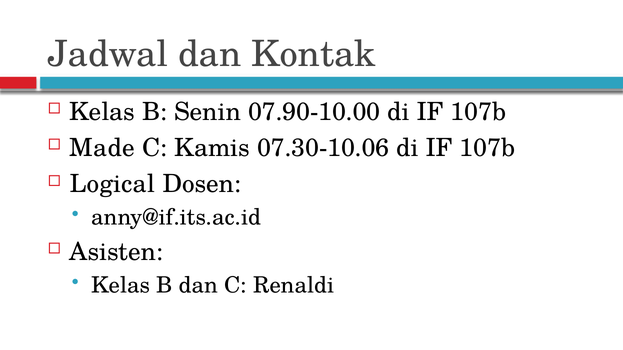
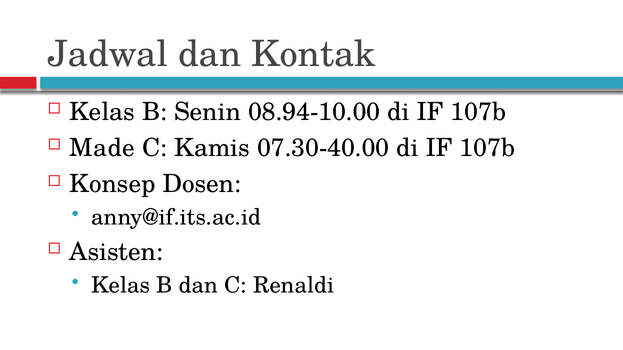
07.90-10.00: 07.90-10.00 -> 08.94-10.00
07.30-10.06: 07.30-10.06 -> 07.30-40.00
Logical: Logical -> Konsep
